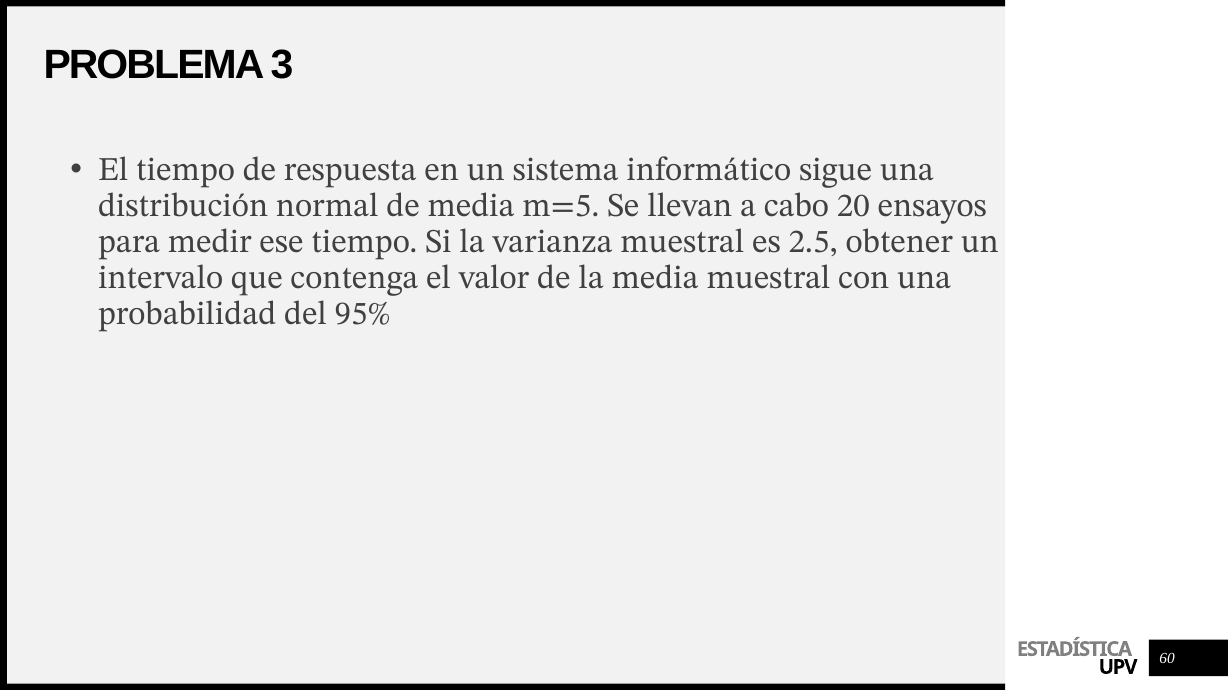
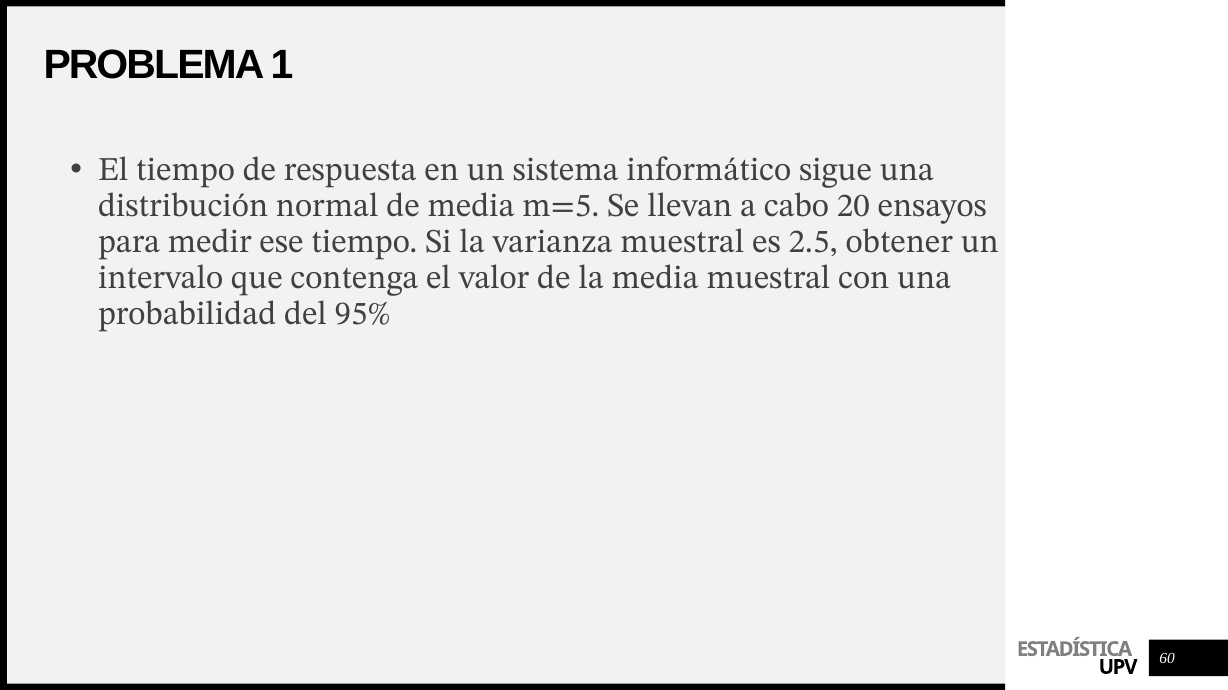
3: 3 -> 1
